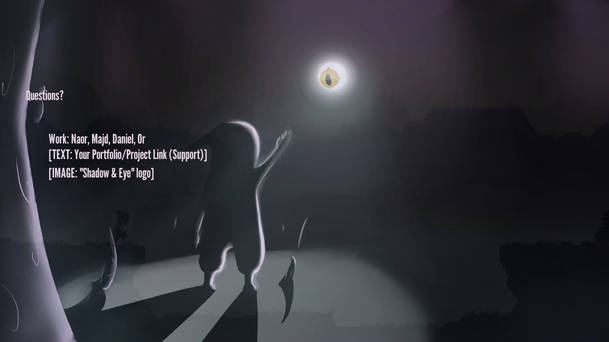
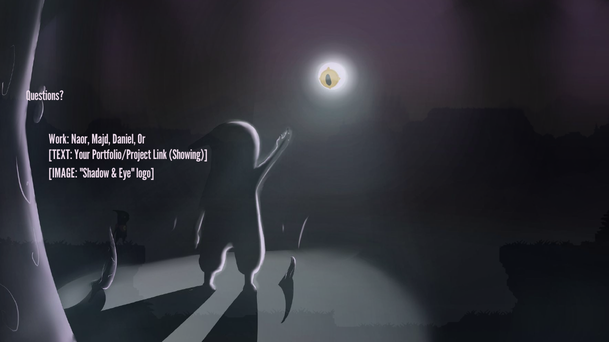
Support: Support -> Showing
